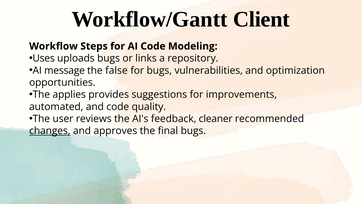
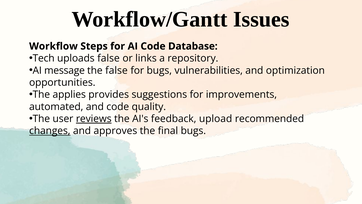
Client: Client -> Issues
Modeling: Modeling -> Database
Uses: Uses -> Tech
uploads bugs: bugs -> false
reviews underline: none -> present
cleaner: cleaner -> upload
